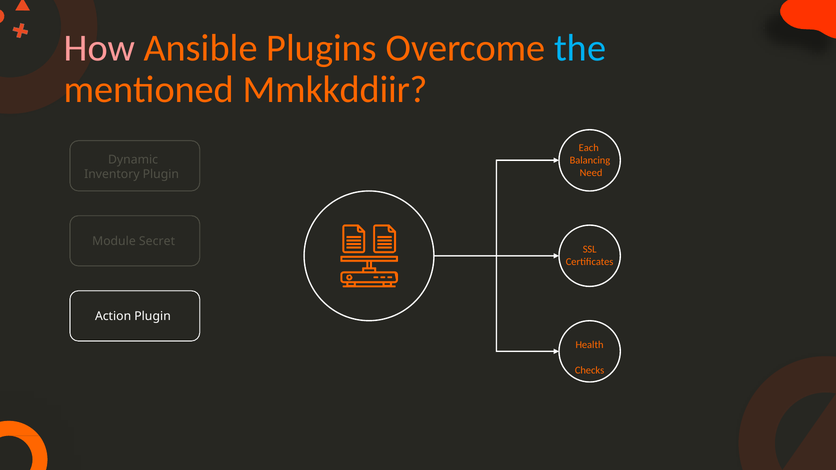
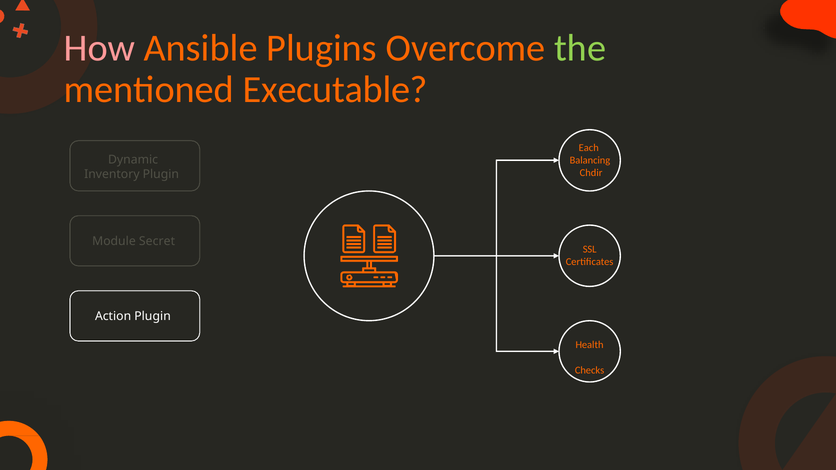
the colour: light blue -> light green
Mmkkddiir: Mmkkddiir -> Executable
Need: Need -> Chdir
